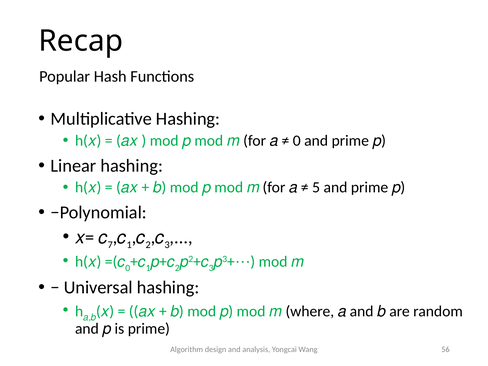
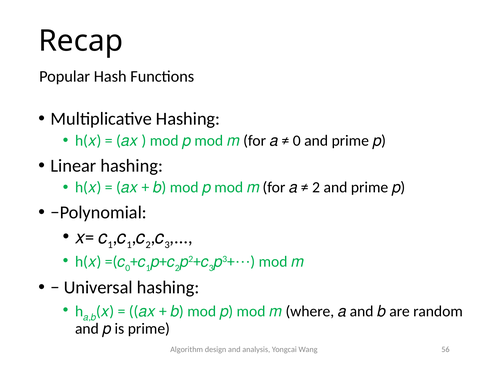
5 at (316, 187): 5 -> 2
7 at (110, 245): 7 -> 1
